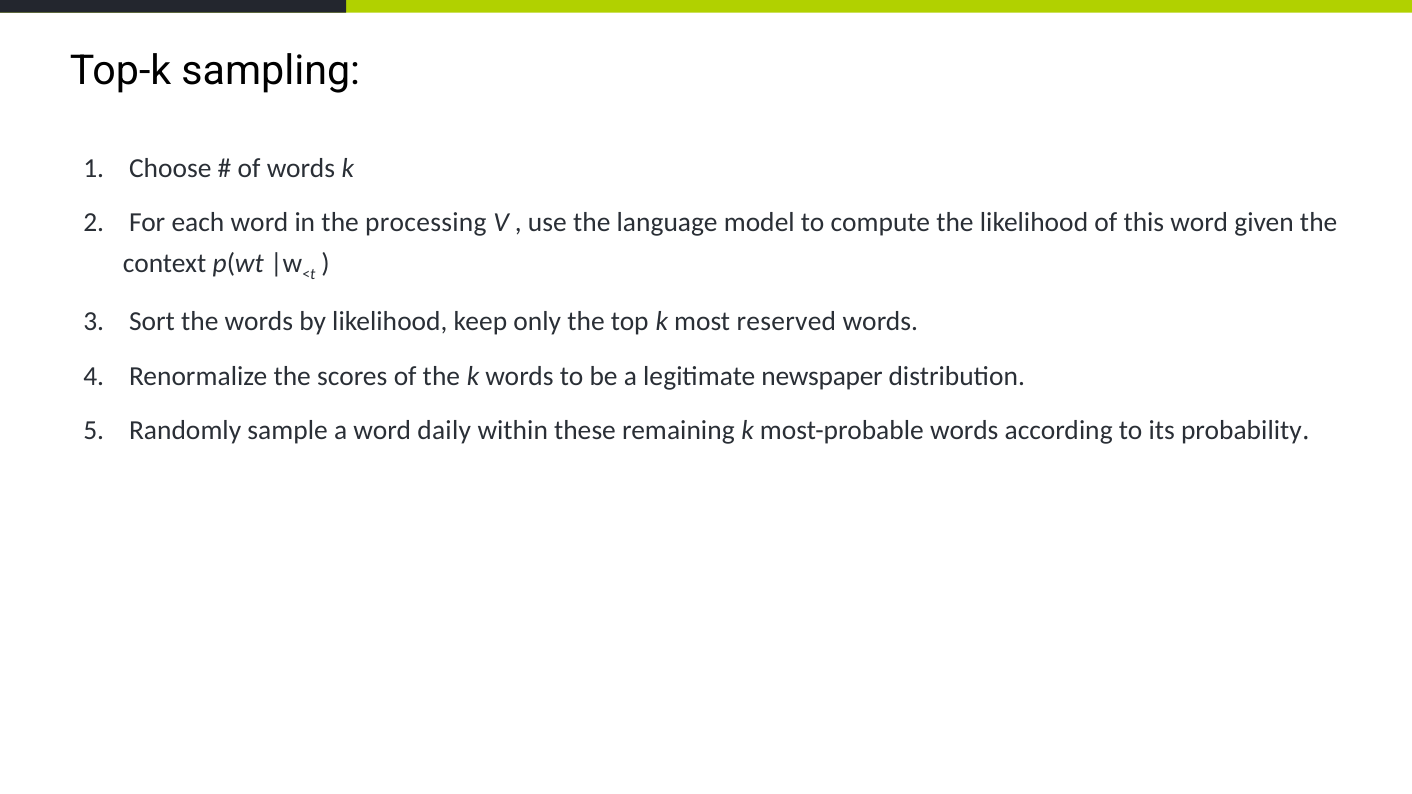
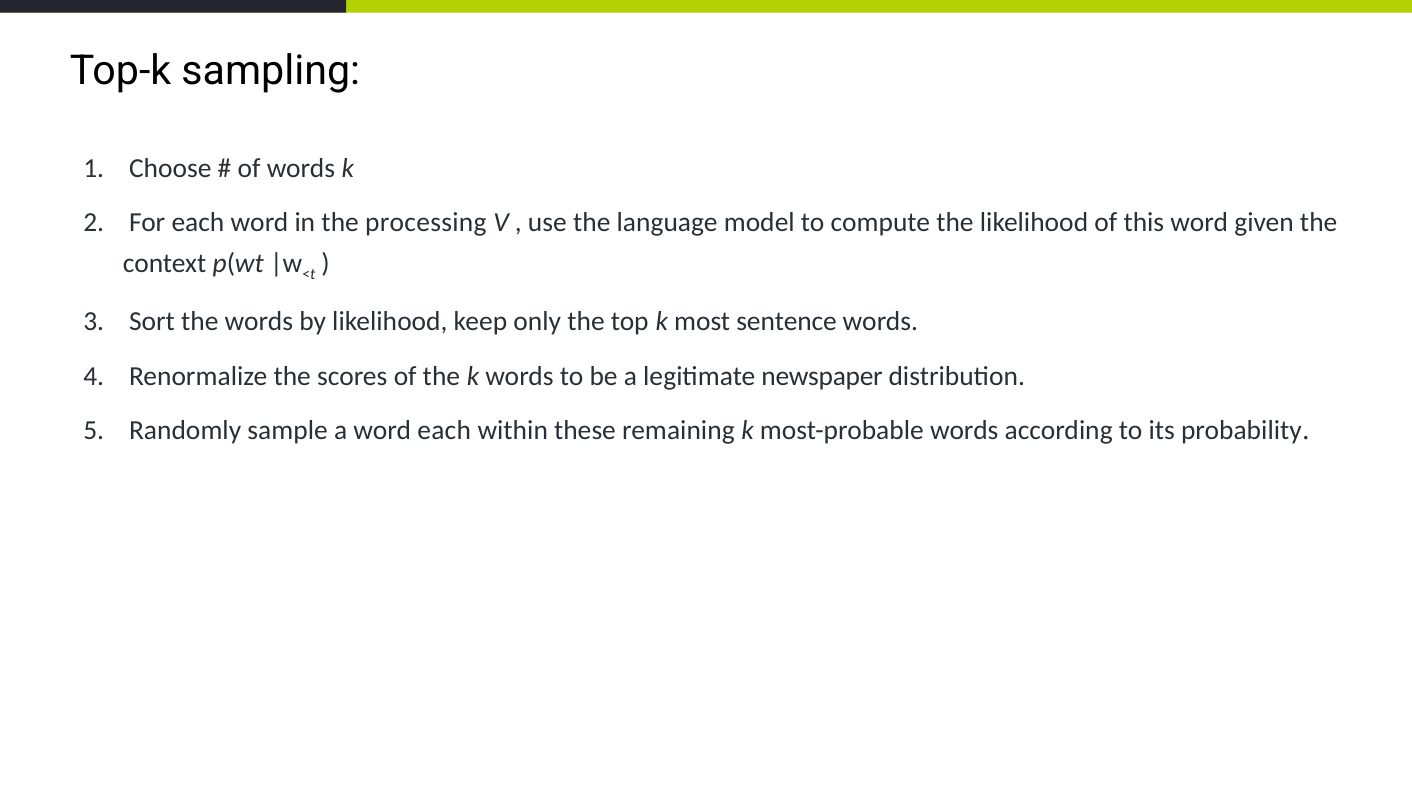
reserved: reserved -> sentence
word daily: daily -> each
